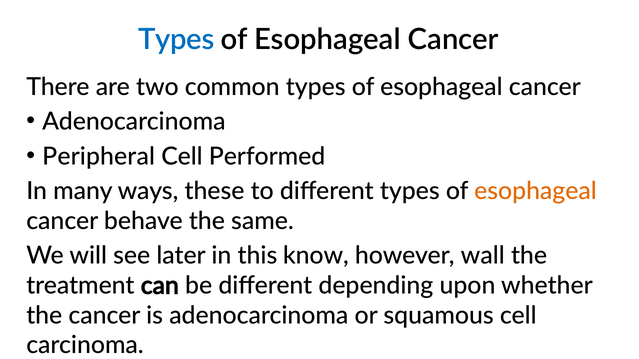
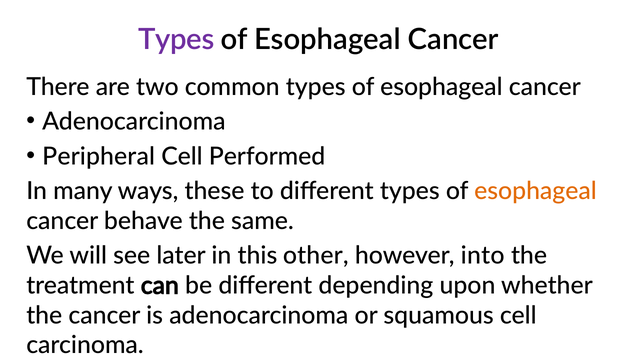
Types at (176, 40) colour: blue -> purple
know: know -> other
wall: wall -> into
